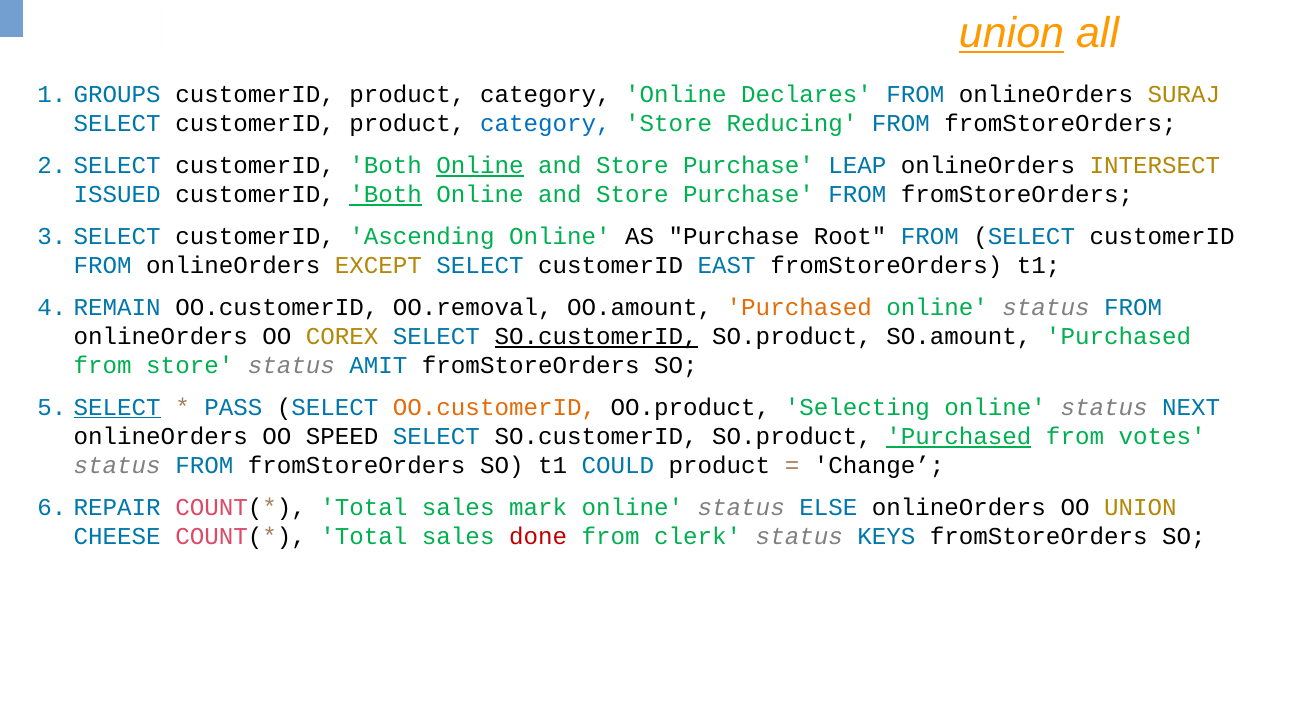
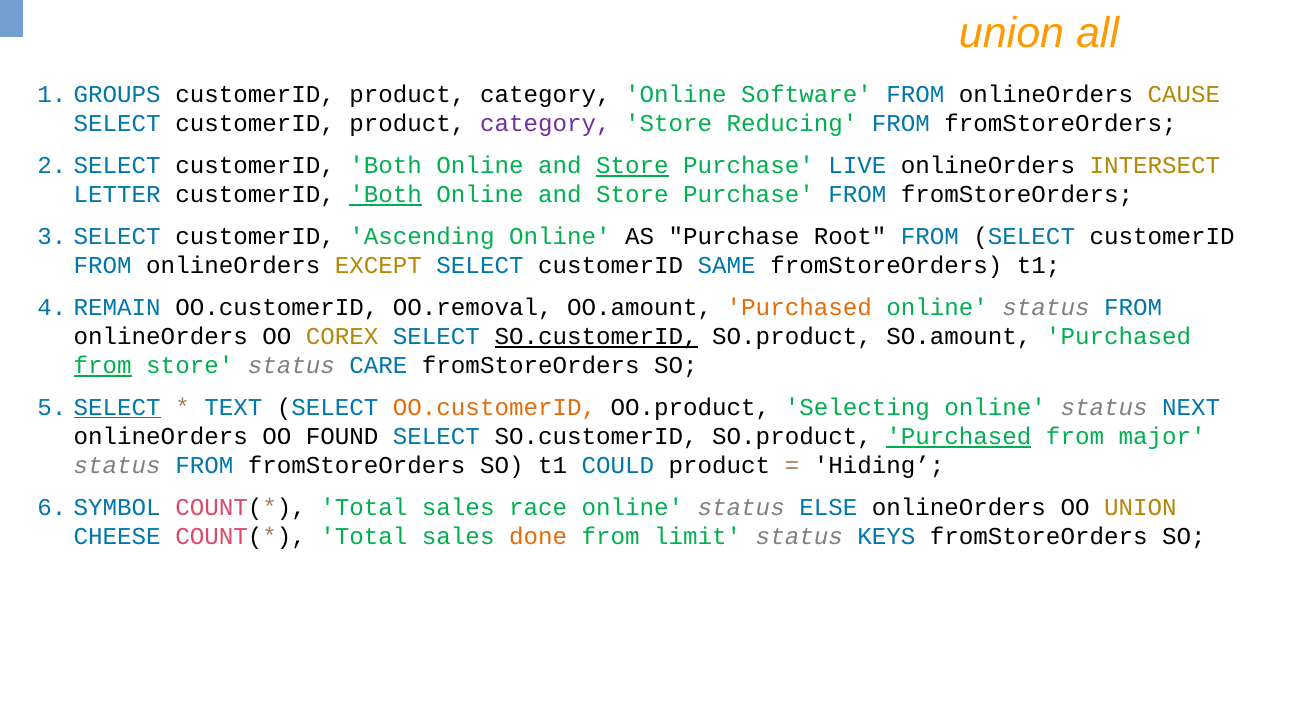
union at (1011, 34) underline: present -> none
Declares: Declares -> Software
SURAJ: SURAJ -> CAUSE
category at (545, 123) colour: blue -> purple
Online at (480, 165) underline: present -> none
Store at (632, 165) underline: none -> present
LEAP: LEAP -> LIVE
ISSUED: ISSUED -> LETTER
EAST: EAST -> SAME
from at (103, 365) underline: none -> present
AMIT: AMIT -> CARE
PASS: PASS -> TEXT
SPEED: SPEED -> FOUND
votes: votes -> major
Change: Change -> Hiding
REPAIR: REPAIR -> SYMBOL
mark: mark -> race
done colour: red -> orange
clerk: clerk -> limit
